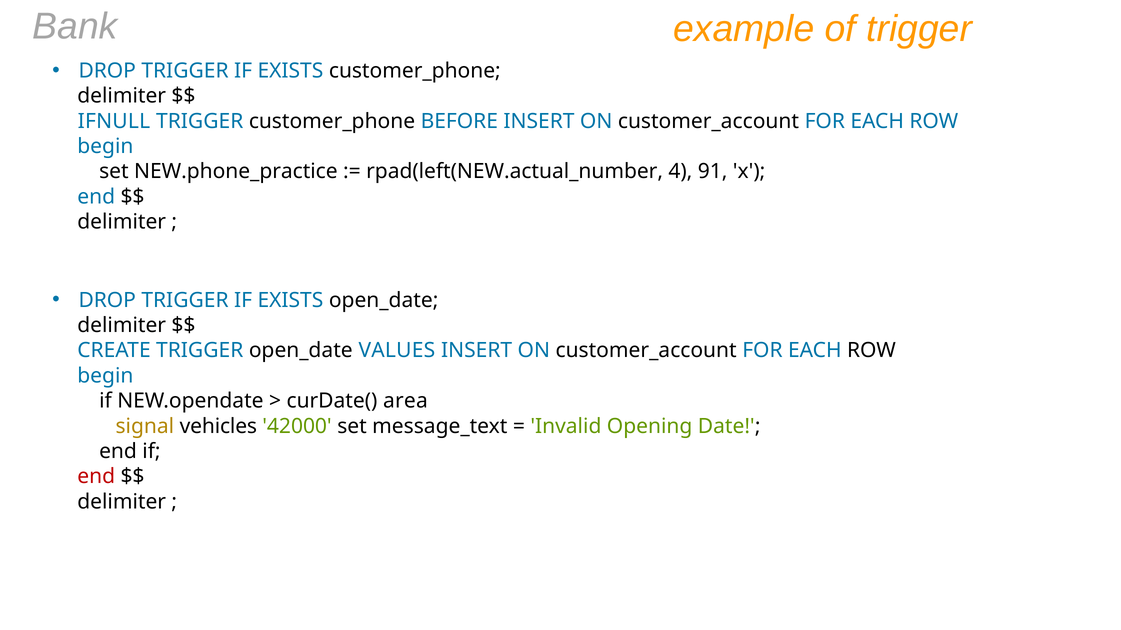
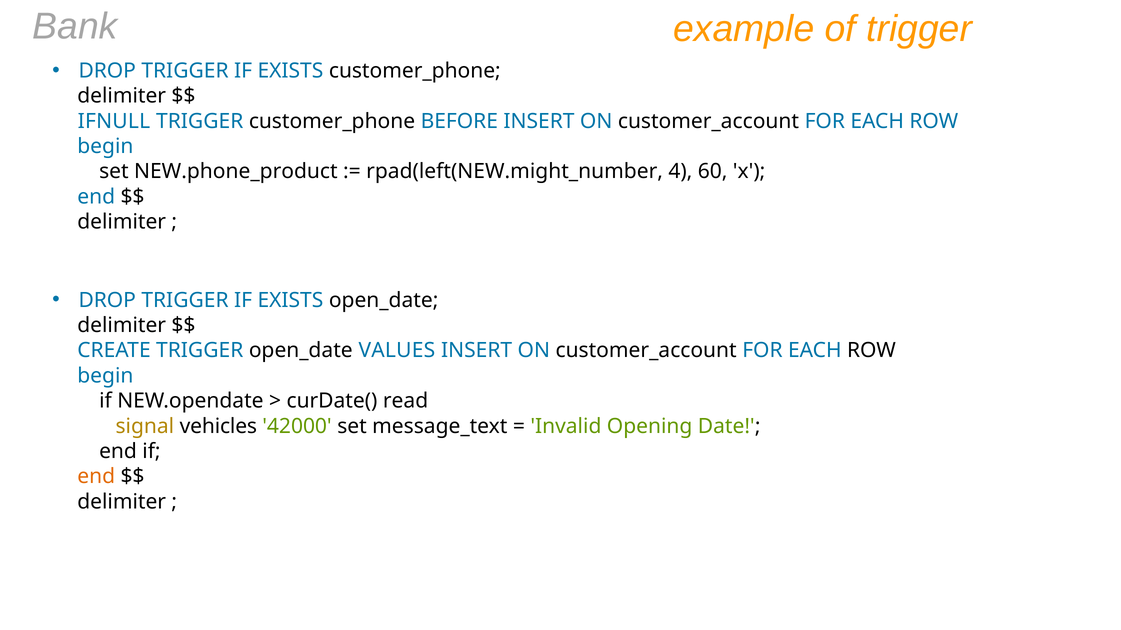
NEW.phone_practice: NEW.phone_practice -> NEW.phone_product
rpad(left(NEW.actual_number: rpad(left(NEW.actual_number -> rpad(left(NEW.might_number
91: 91 -> 60
area: area -> read
end at (96, 477) colour: red -> orange
